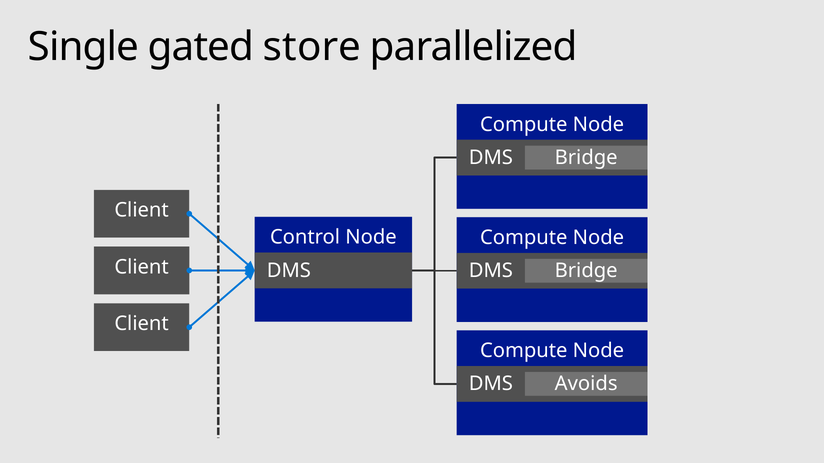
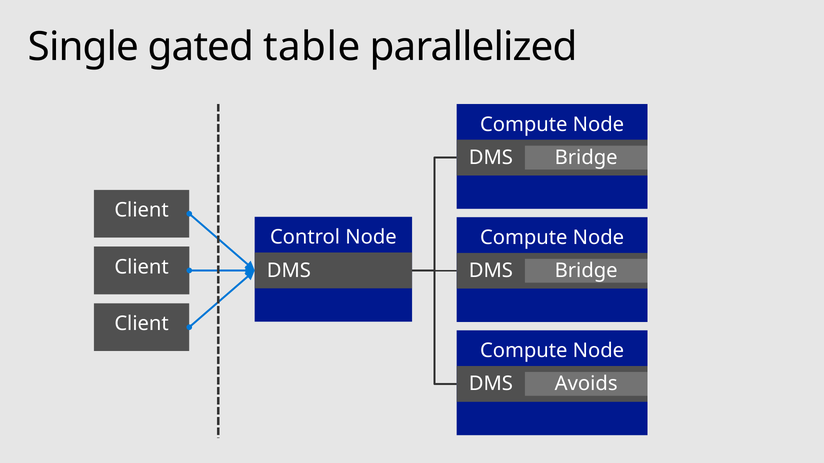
store: store -> table
